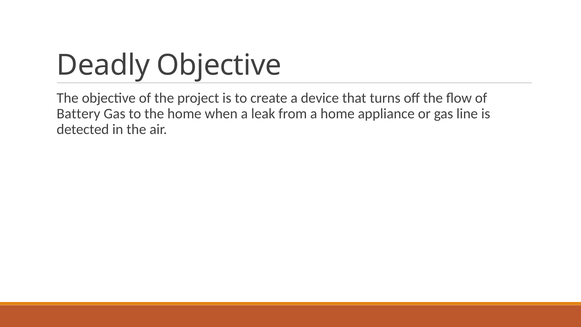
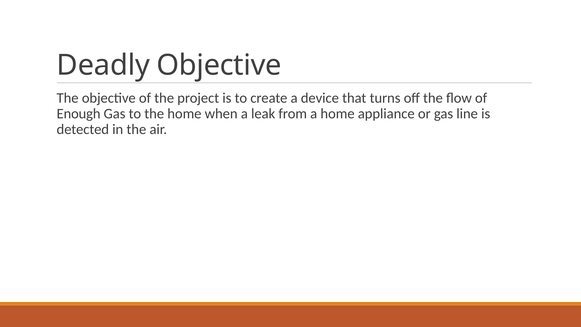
Battery: Battery -> Enough
